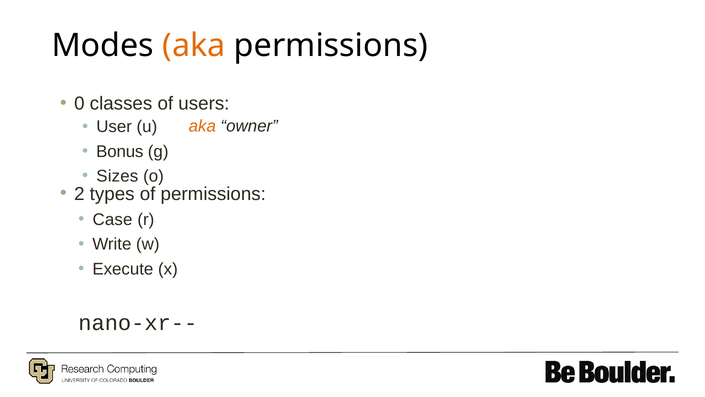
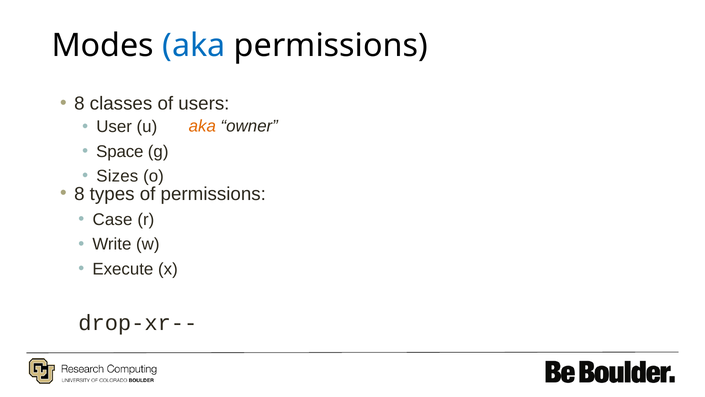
aka at (194, 46) colour: orange -> blue
0 at (79, 104): 0 -> 8
Bonus: Bonus -> Space
2 at (79, 194): 2 -> 8
nano-xr--: nano-xr-- -> drop-xr--
